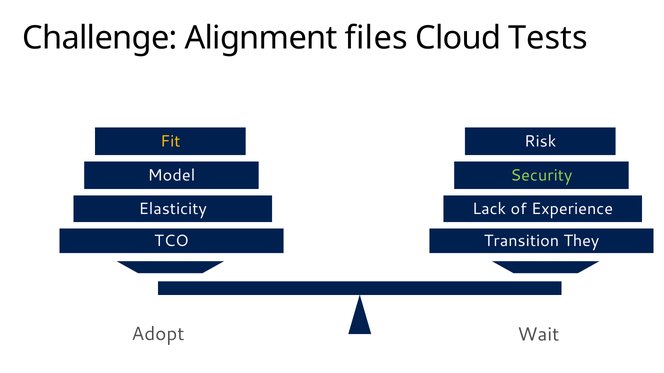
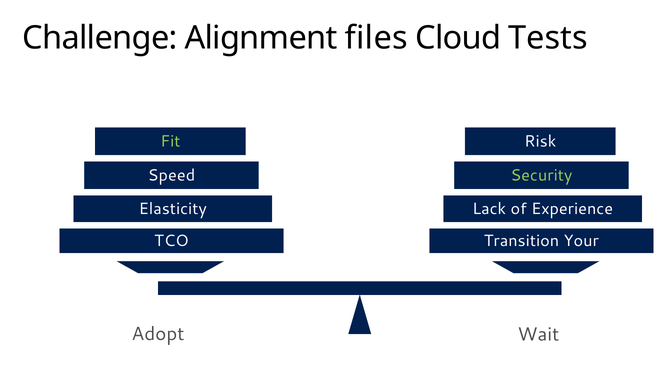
Fit colour: yellow -> light green
Model: Model -> Speed
They: They -> Your
